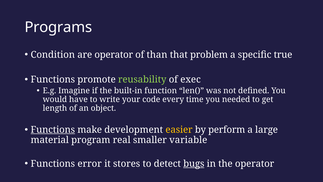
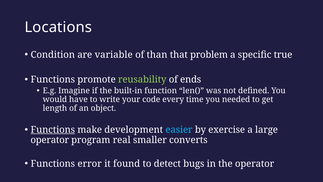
Programs: Programs -> Locations
are operator: operator -> variable
exec: exec -> ends
easier colour: yellow -> light blue
perform: perform -> exercise
material at (50, 140): material -> operator
variable: variable -> converts
stores: stores -> found
bugs underline: present -> none
